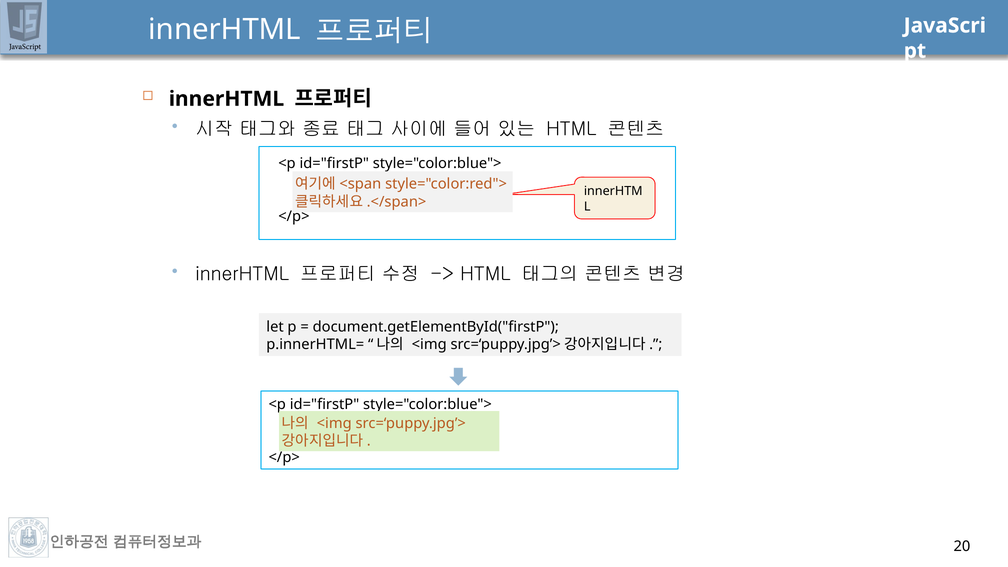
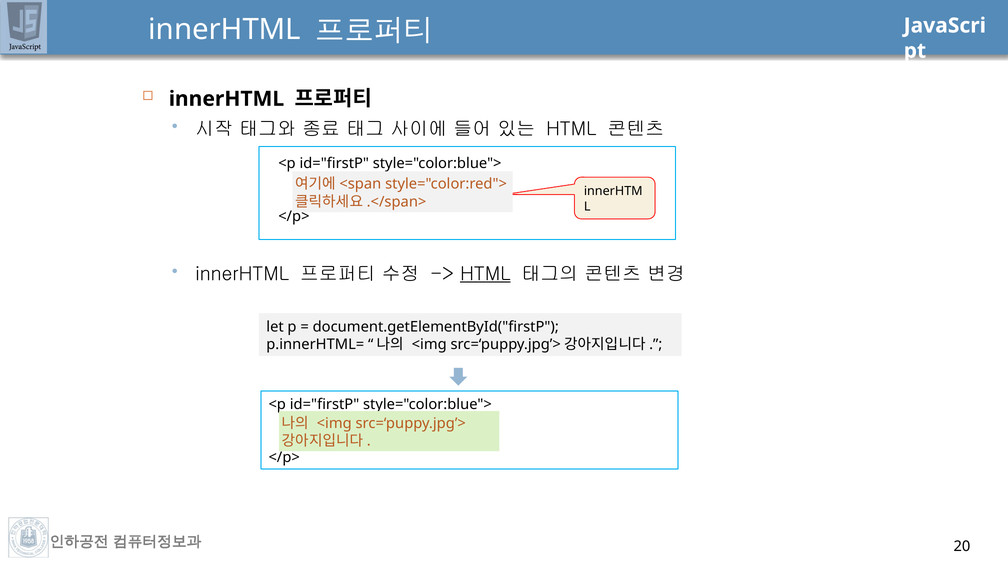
HTML at (485, 274) underline: none -> present
